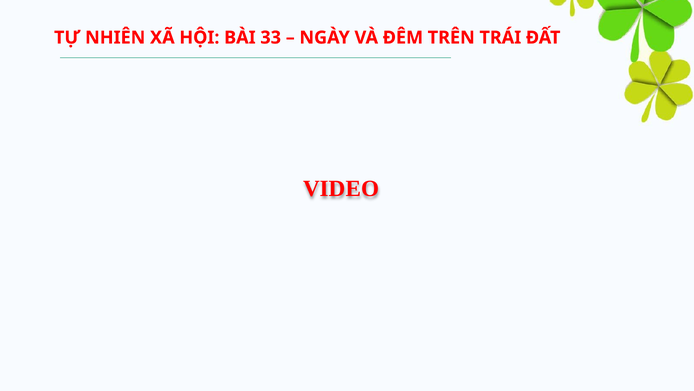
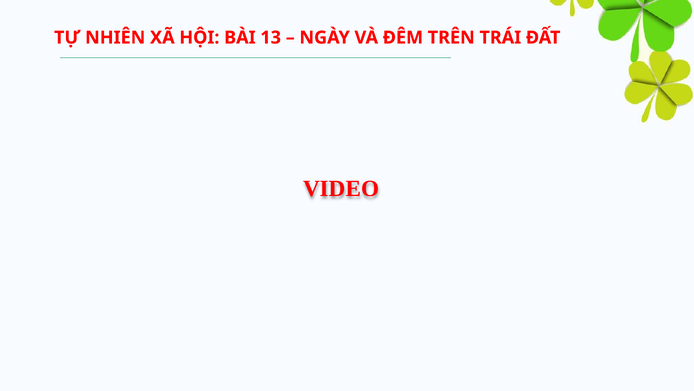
33: 33 -> 13
